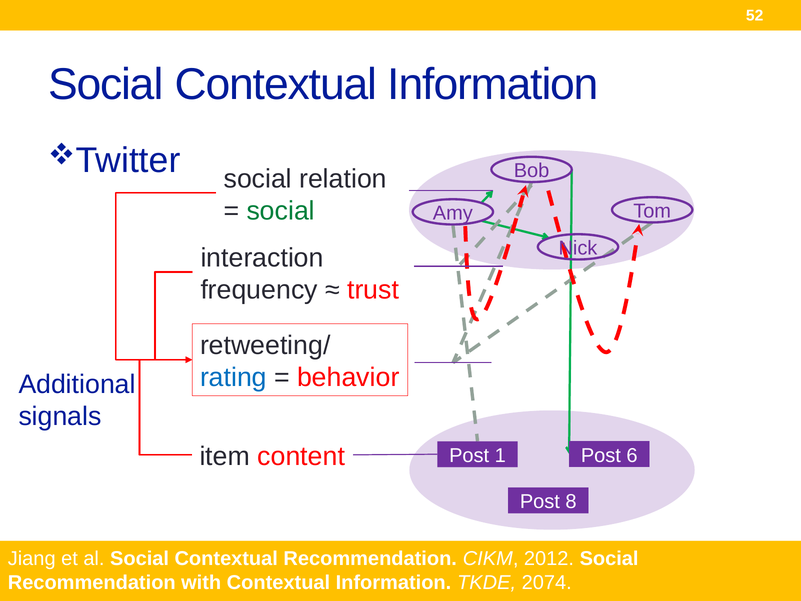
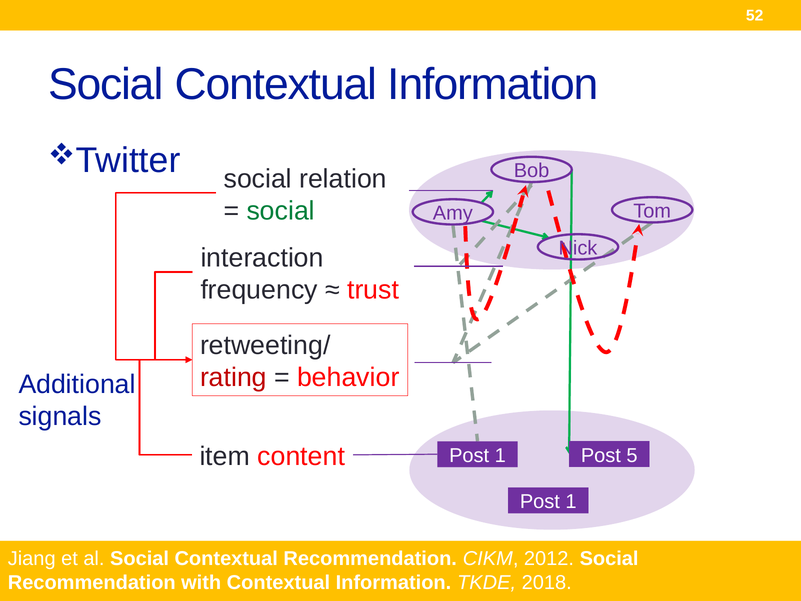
rating colour: blue -> red
6: 6 -> 5
8 at (571, 502): 8 -> 1
2074: 2074 -> 2018
